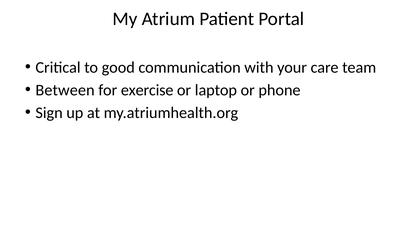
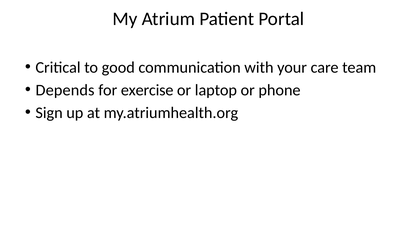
Between: Between -> Depends
